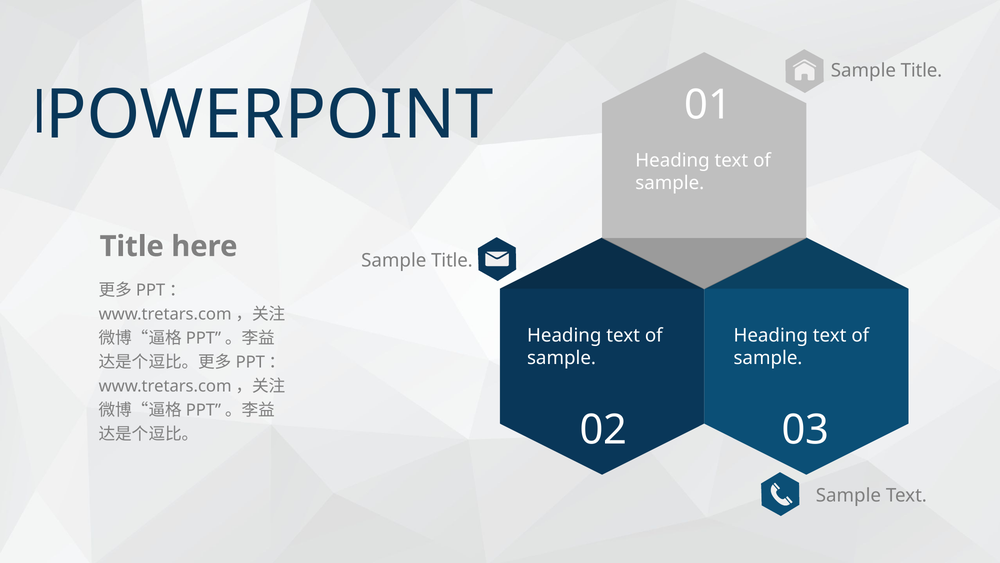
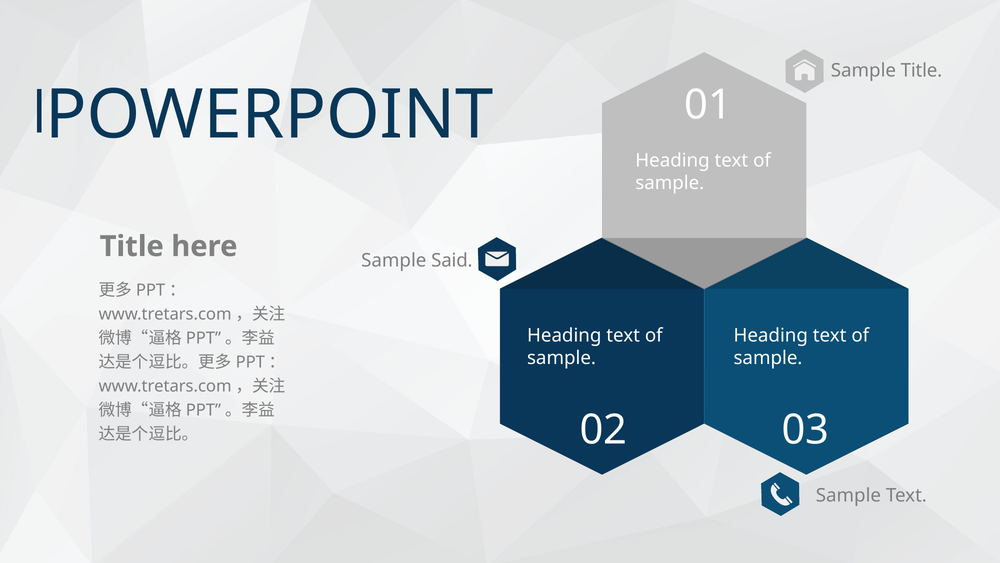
Title at (452, 261): Title -> Said
